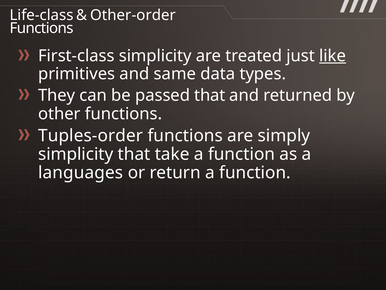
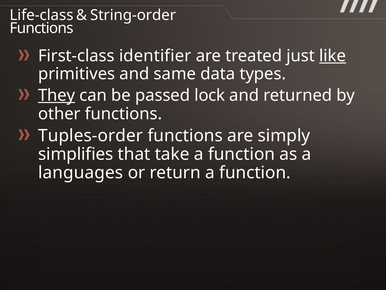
Other-order: Other-order -> String-order
First-class simplicity: simplicity -> identifier
They underline: none -> present
passed that: that -> lock
simplicity at (76, 154): simplicity -> simplifies
